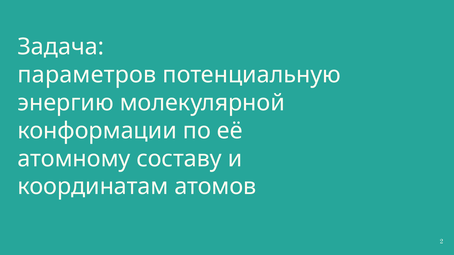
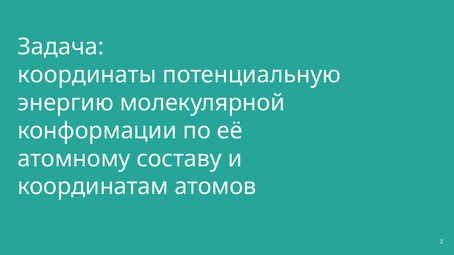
параметров: параметров -> координаты
